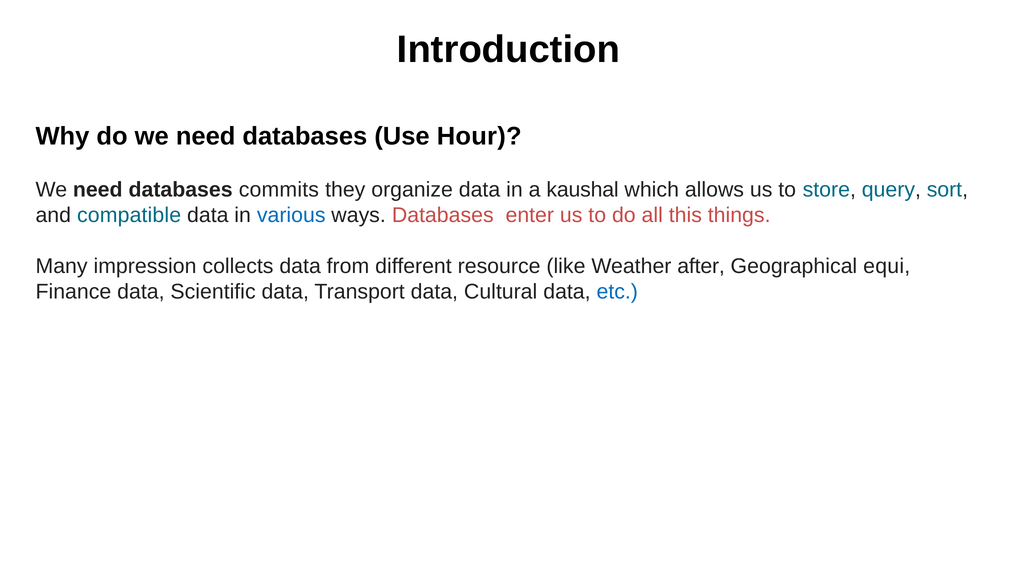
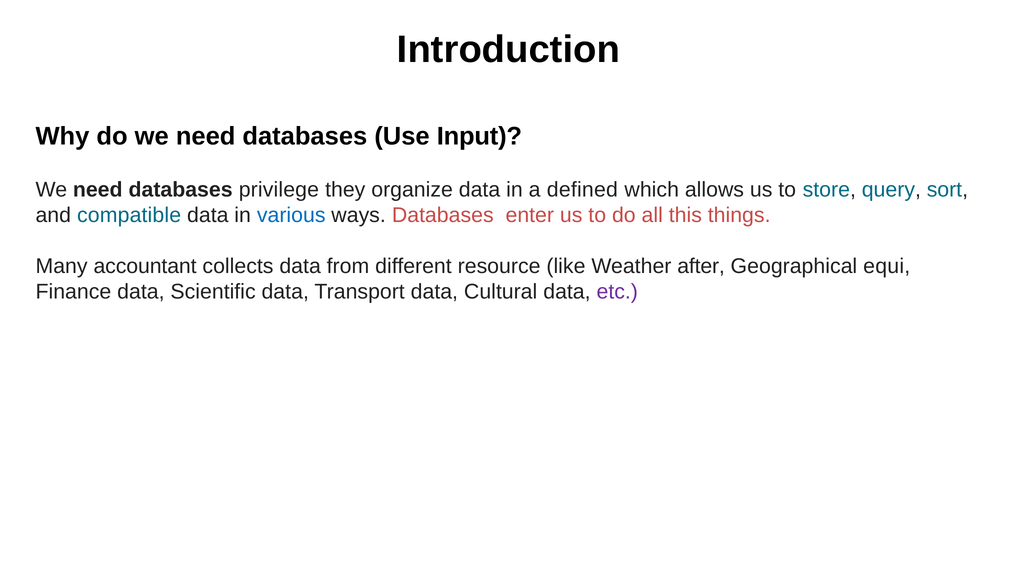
Hour: Hour -> Input
commits: commits -> privilege
kaushal: kaushal -> defined
impression: impression -> accountant
etc colour: blue -> purple
